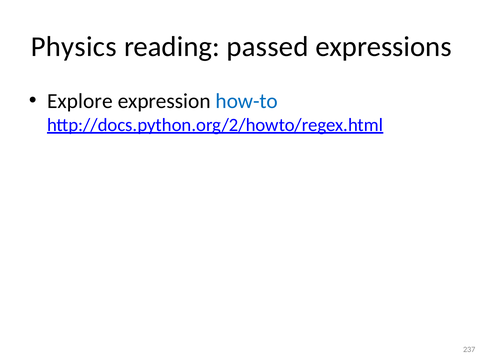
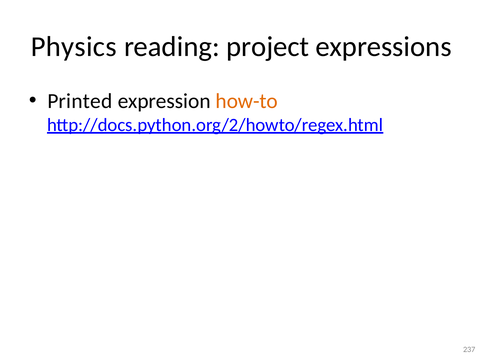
passed: passed -> project
Explore: Explore -> Printed
how-to colour: blue -> orange
